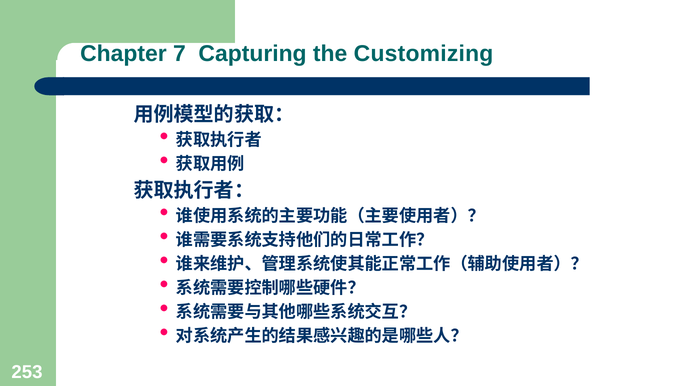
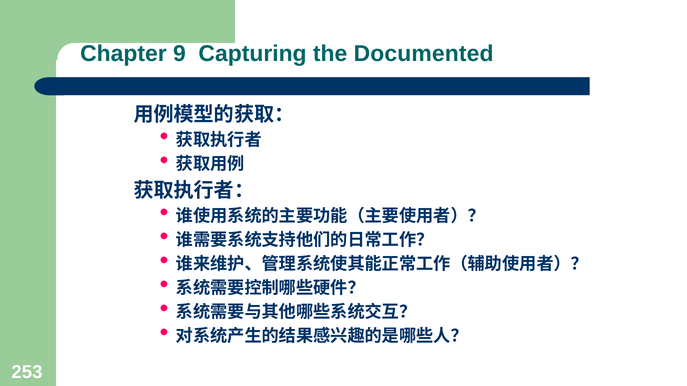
7: 7 -> 9
Customizing: Customizing -> Documented
